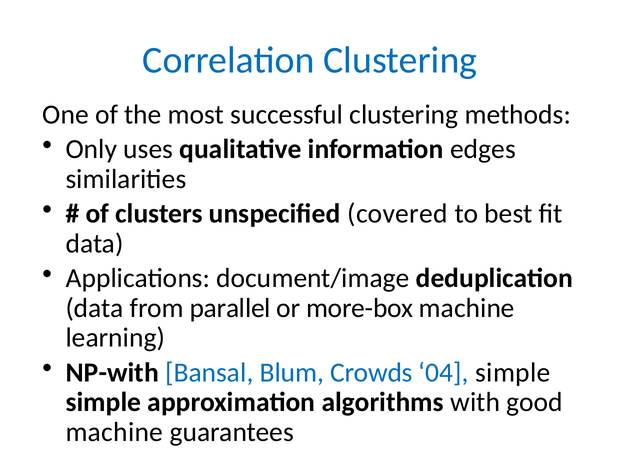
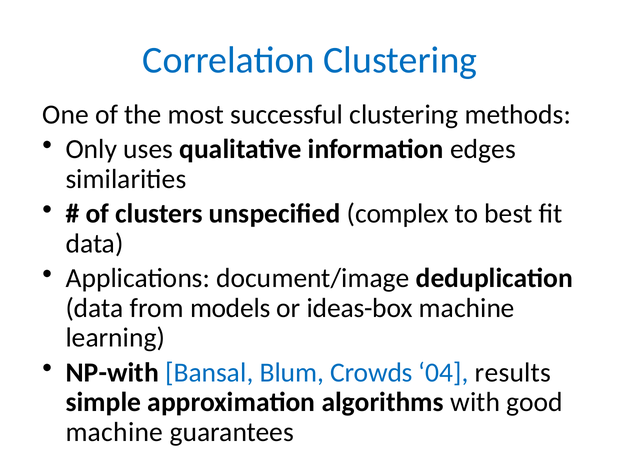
covered: covered -> complex
parallel: parallel -> models
more-box: more-box -> ideas-box
04 simple: simple -> results
